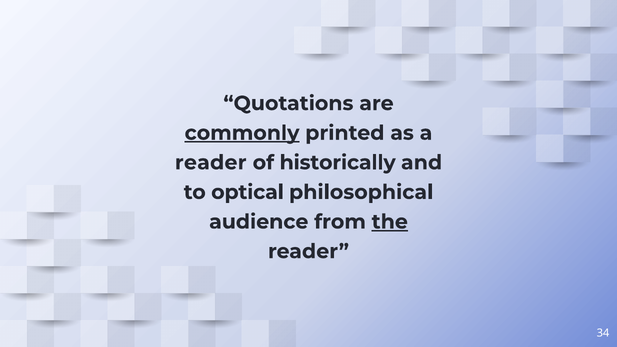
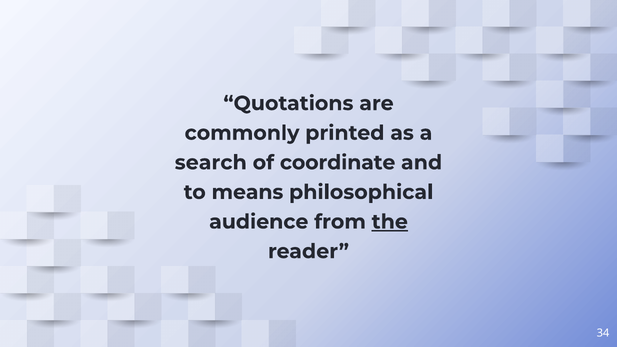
commonly underline: present -> none
reader at (211, 163): reader -> search
historically: historically -> coordinate
optical: optical -> means
